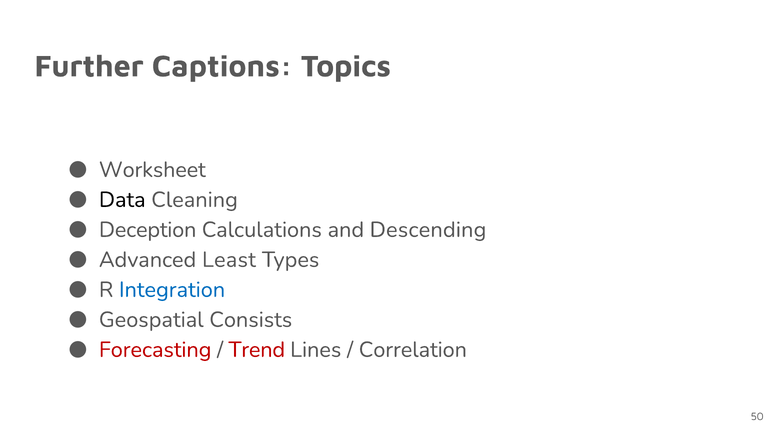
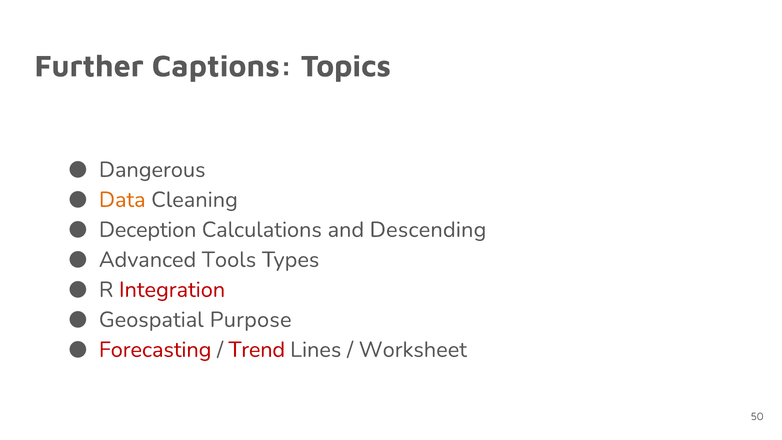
Worksheet: Worksheet -> Dangerous
Data colour: black -> orange
Least: Least -> Tools
Integration colour: blue -> red
Consists: Consists -> Purpose
Correlation: Correlation -> Worksheet
